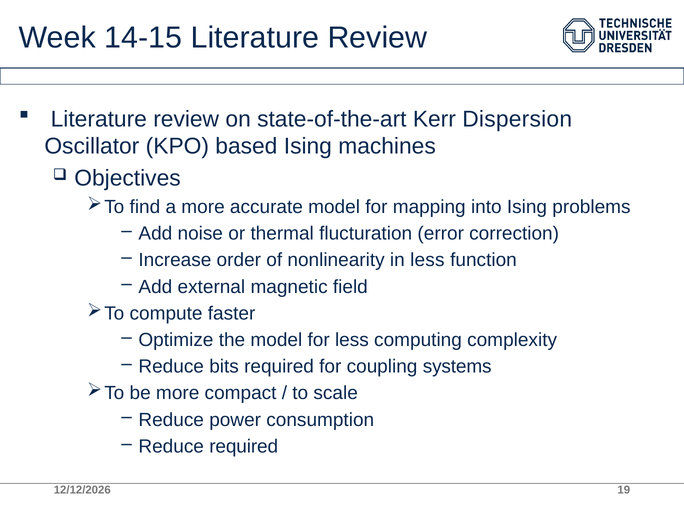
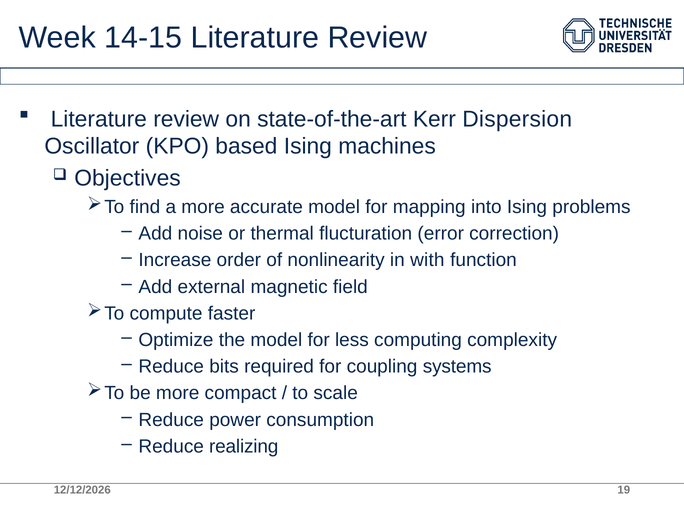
in less: less -> with
Reduce required: required -> realizing
